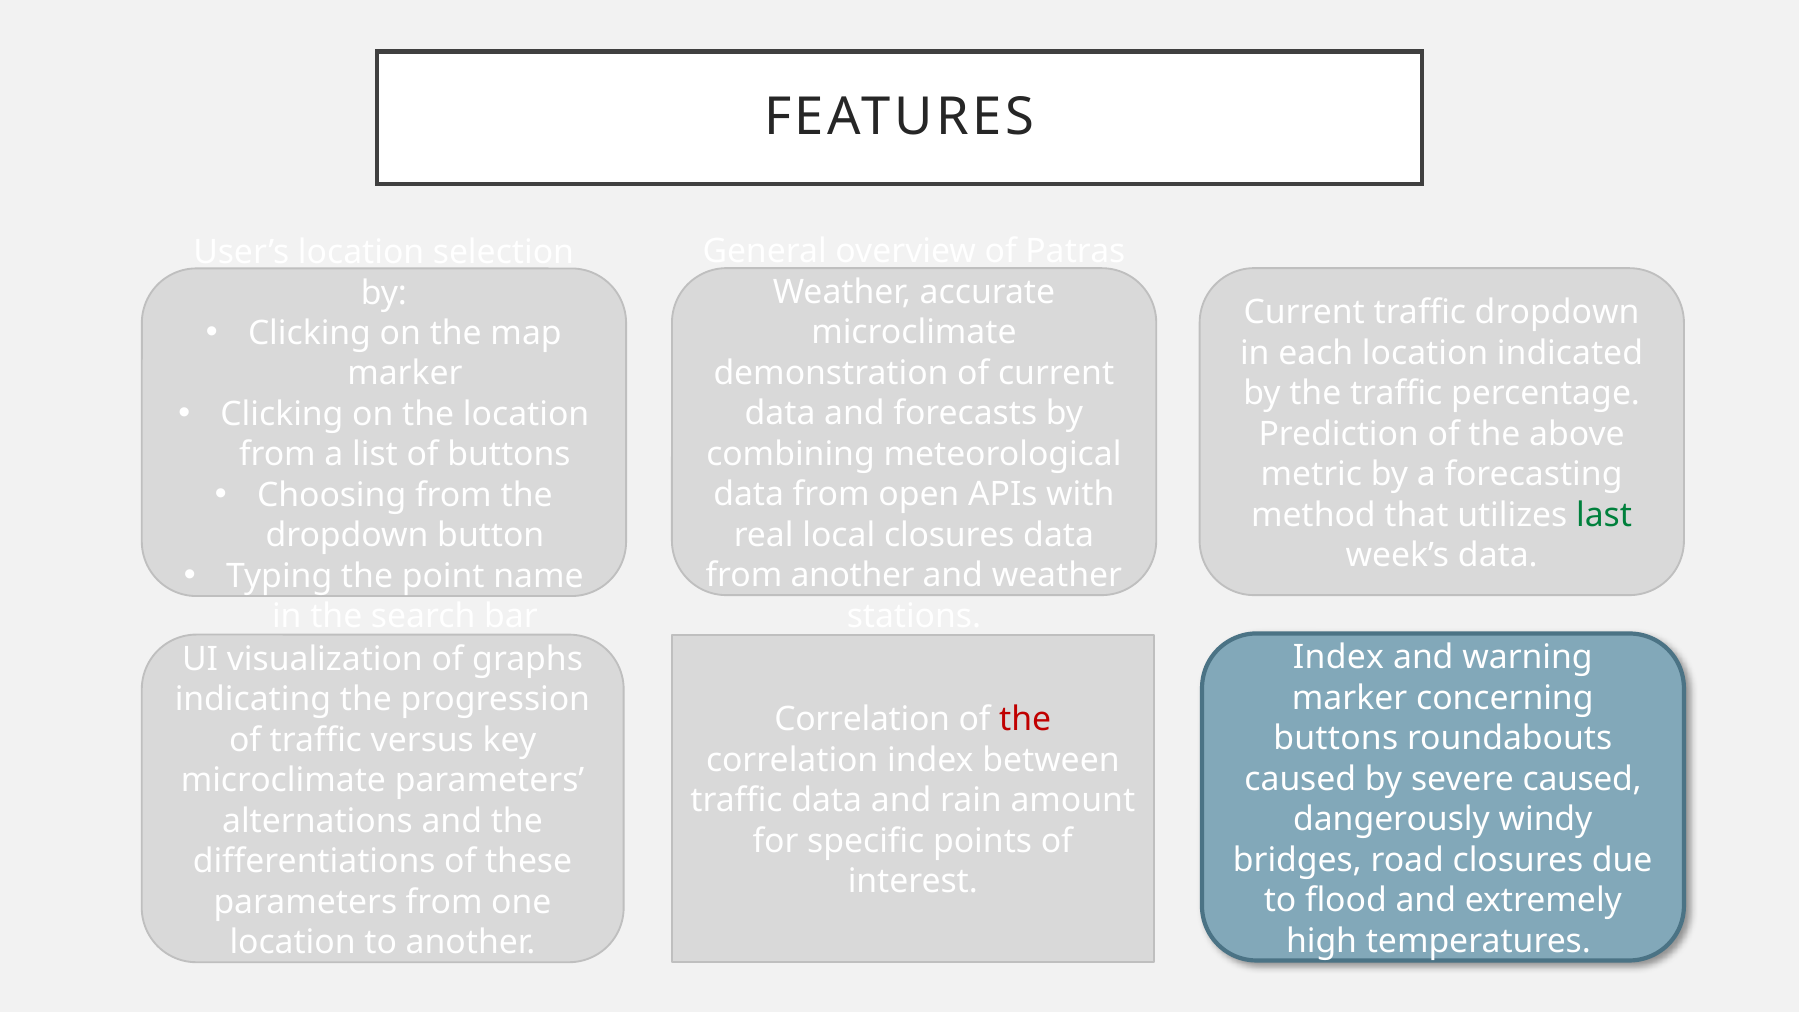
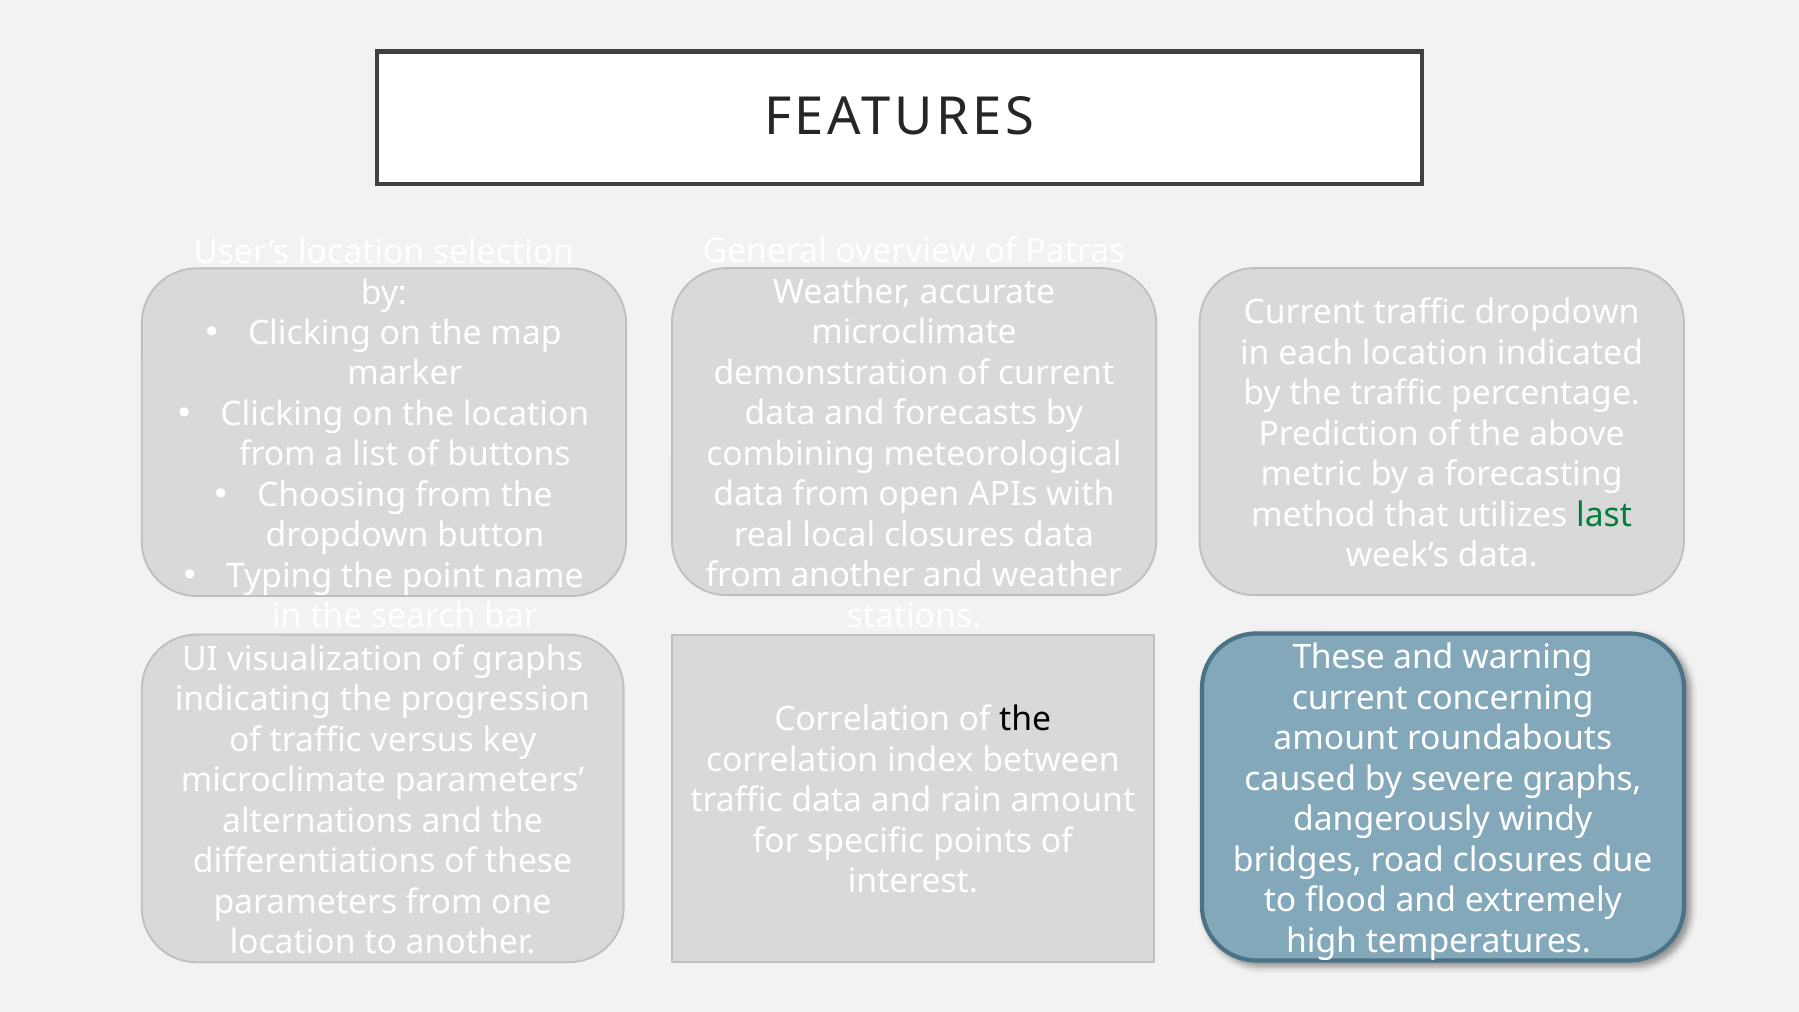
Index at (1338, 658): Index -> These
marker at (1350, 698): marker -> current
the at (1025, 720) colour: red -> black
buttons at (1336, 739): buttons -> amount
severe caused: caused -> graphs
